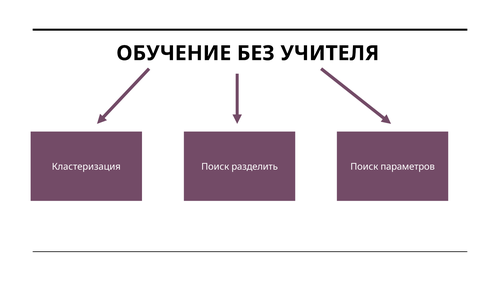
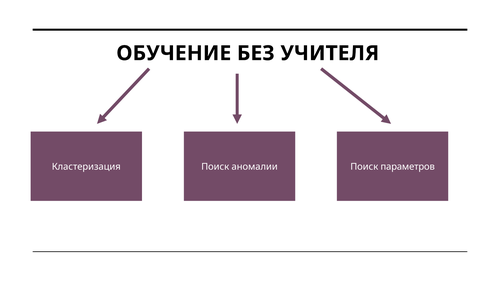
разделить: разделить -> аномалии
